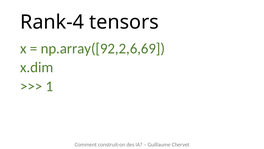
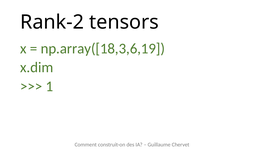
Rank-4: Rank-4 -> Rank-2
np.array([92,2,6,69: np.array([92,2,6,69 -> np.array([18,3,6,19
